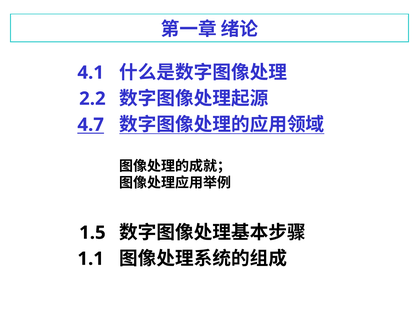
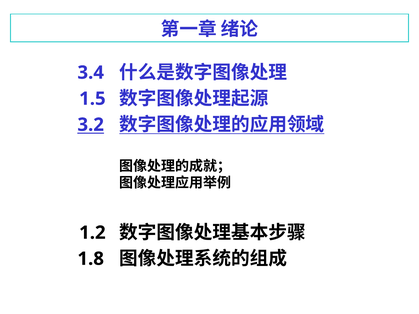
4.1: 4.1 -> 3.4
2.2: 2.2 -> 1.5
4.7: 4.7 -> 3.2
1.5: 1.5 -> 1.2
1.1: 1.1 -> 1.8
